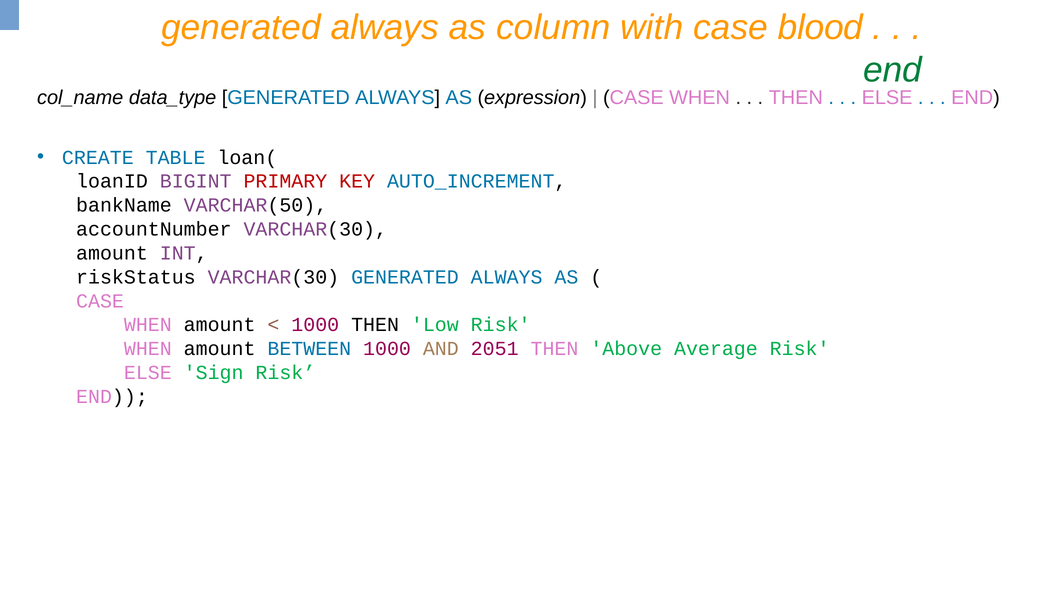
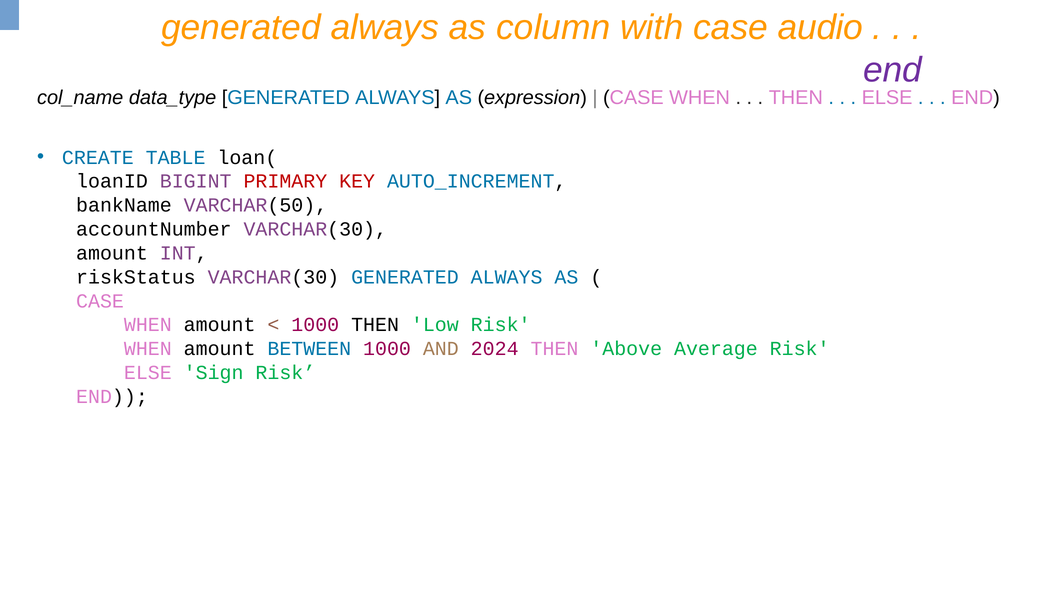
blood: blood -> audio
end at (893, 70) colour: green -> purple
2051: 2051 -> 2024
